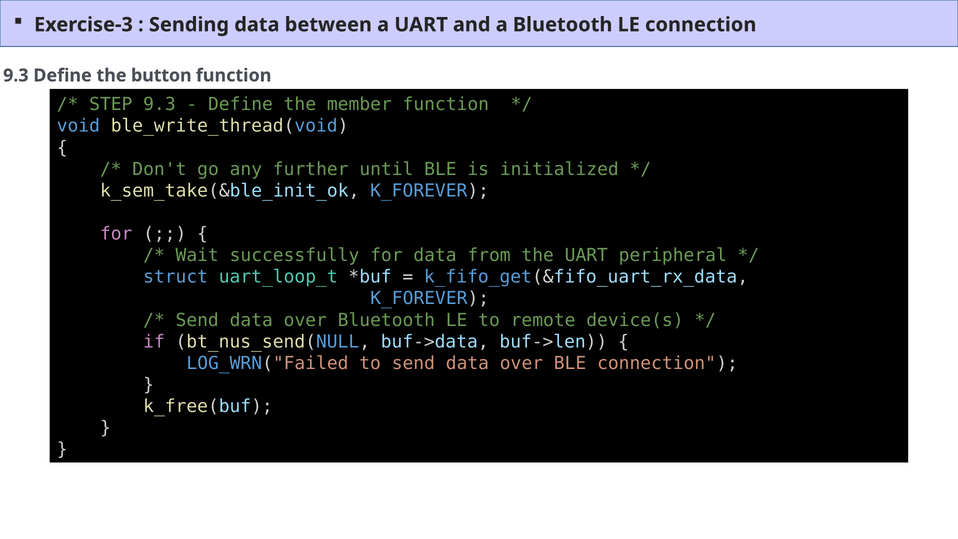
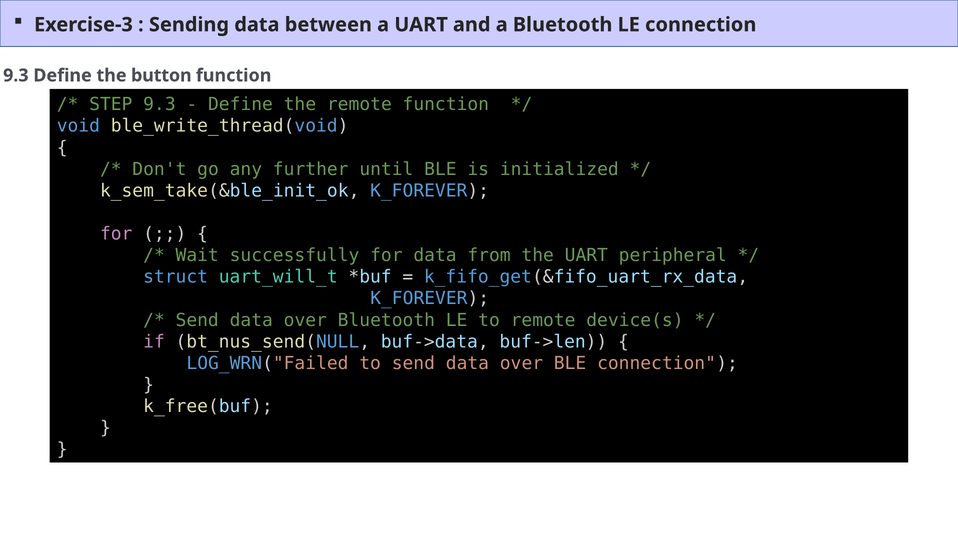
the member: member -> remote
uart_loop_t: uart_loop_t -> uart_will_t
